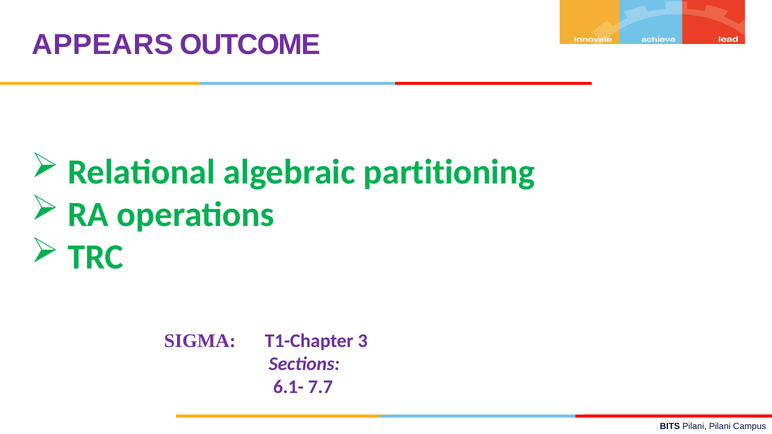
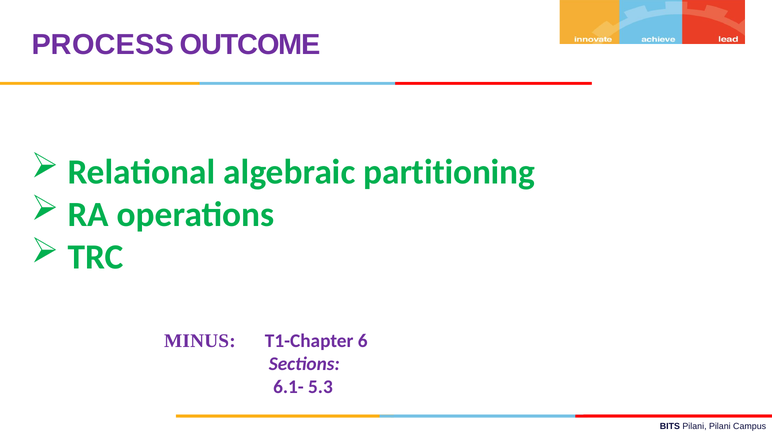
APPEARS: APPEARS -> PROCESS
SIGMA: SIGMA -> MINUS
3: 3 -> 6
7.7: 7.7 -> 5.3
